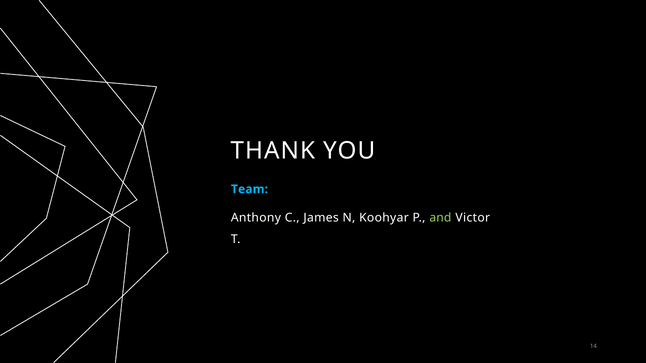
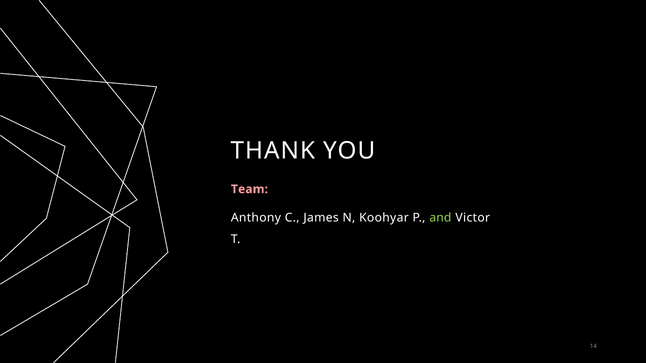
Team colour: light blue -> pink
